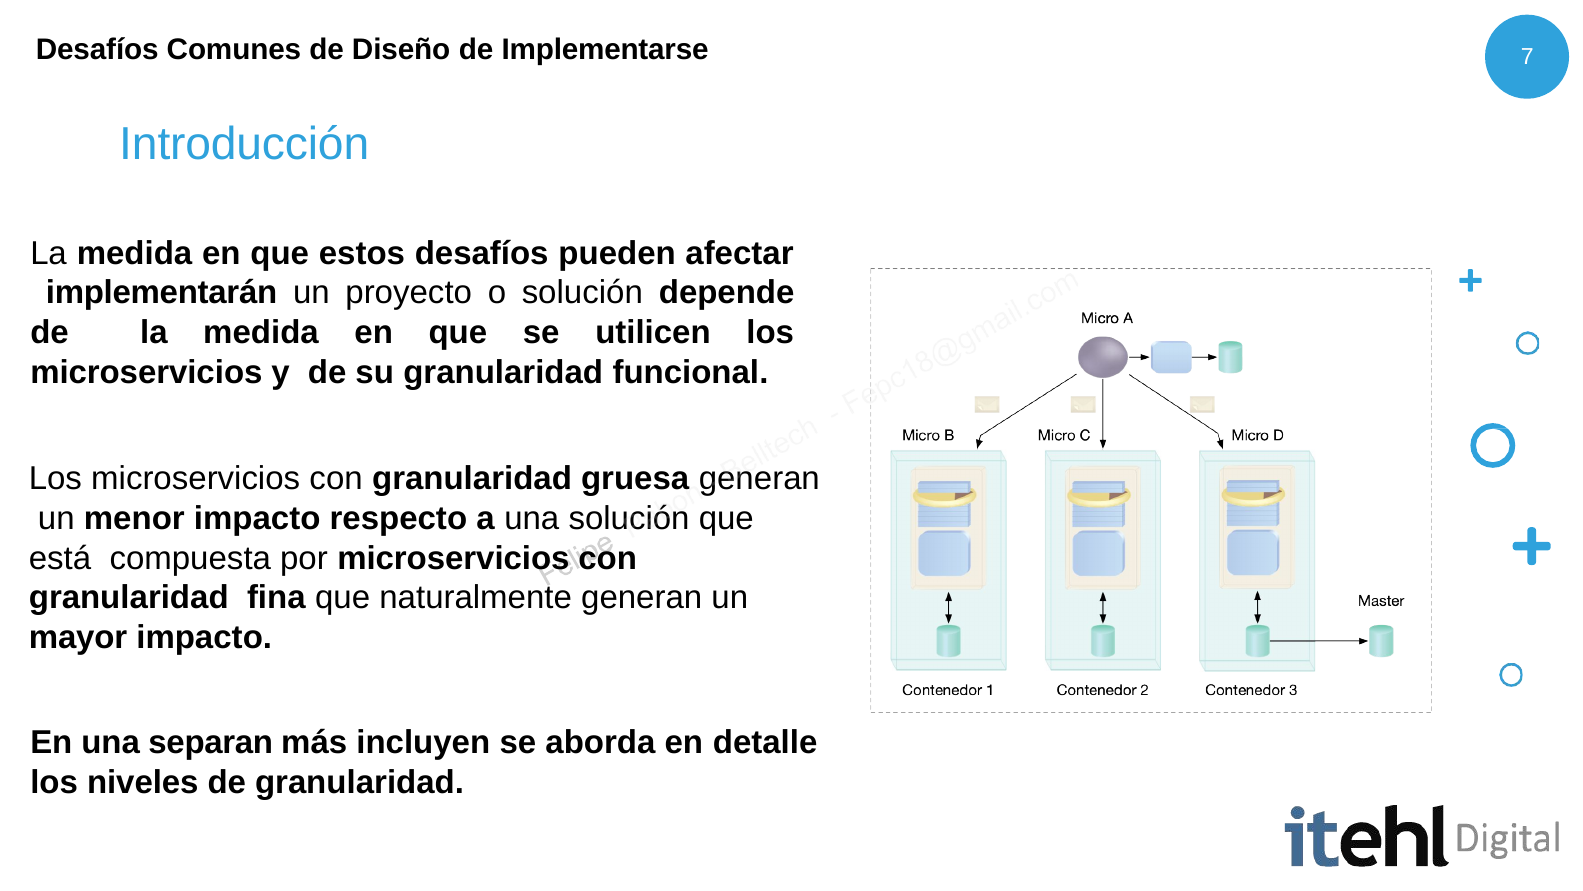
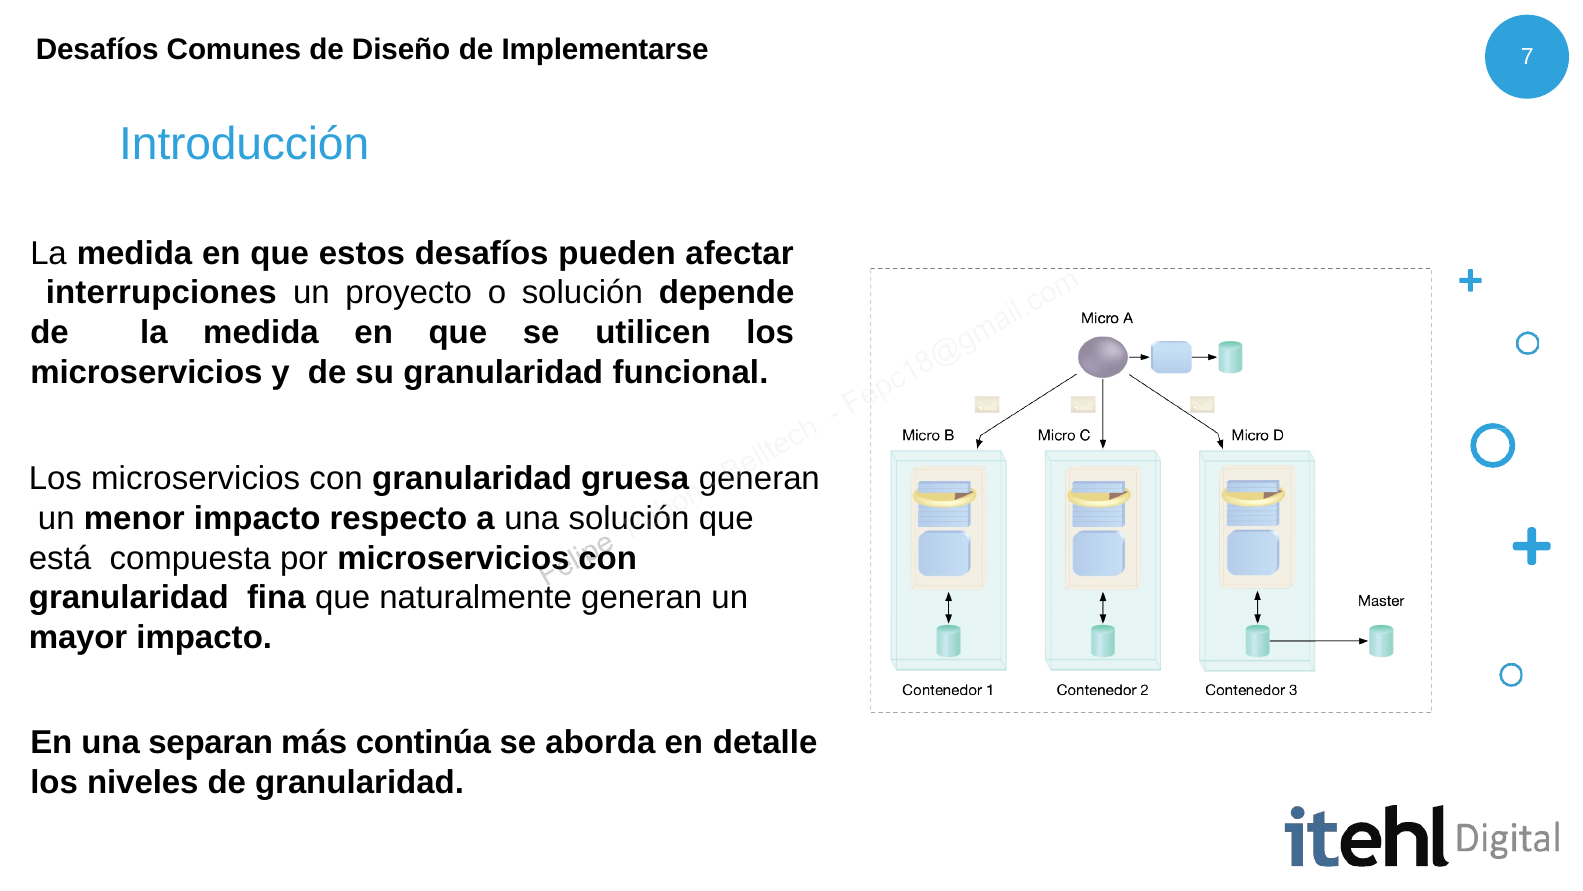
implementarán: implementarán -> interrupciones
incluyen: incluyen -> continúa
